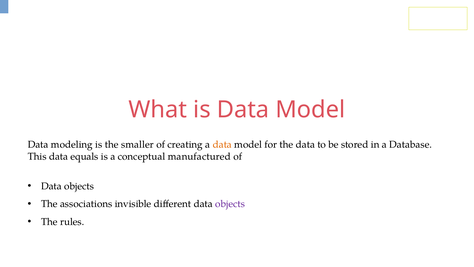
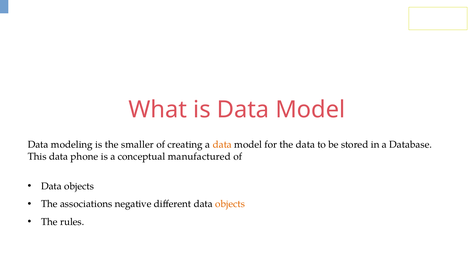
equals: equals -> phone
invisible: invisible -> negative
objects at (230, 204) colour: purple -> orange
